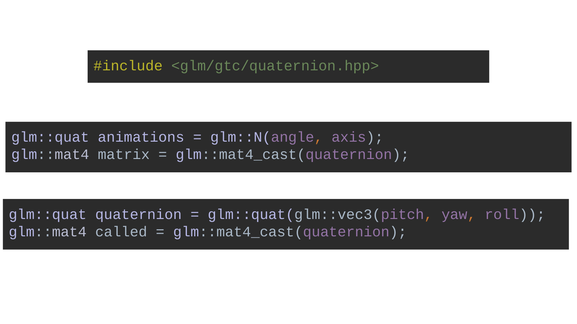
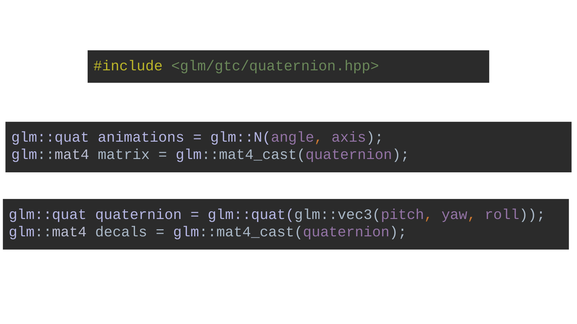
called: called -> decals
